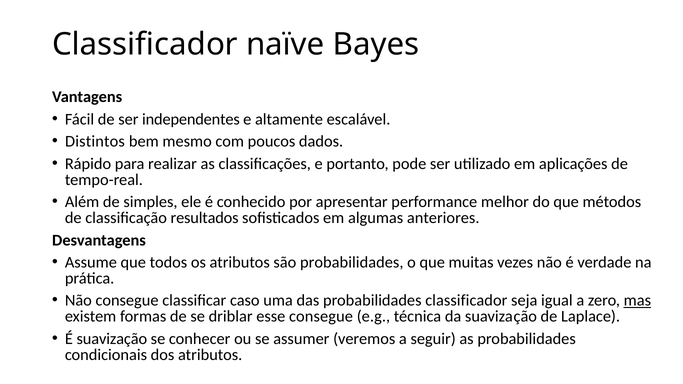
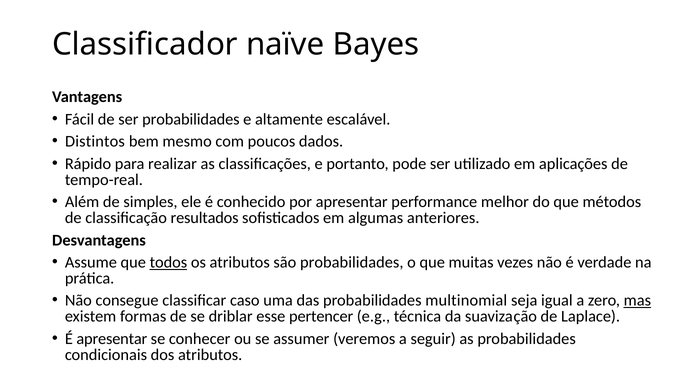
ser independentes: independentes -> probabilidades
todos underline: none -> present
probabilidades classificador: classificador -> multinomial
esse consegue: consegue -> pertencer
É suavização: suavização -> apresentar
